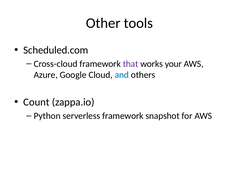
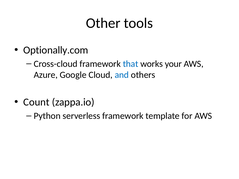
Scheduled.com: Scheduled.com -> Optionally.com
that colour: purple -> blue
snapshot: snapshot -> template
